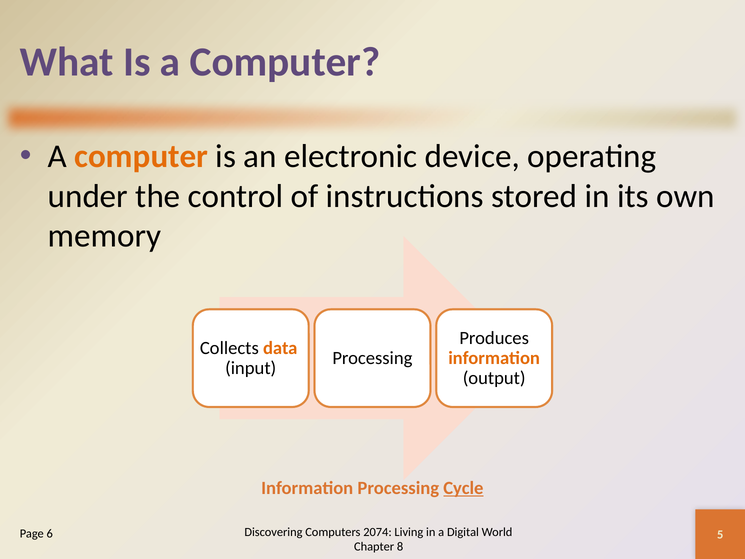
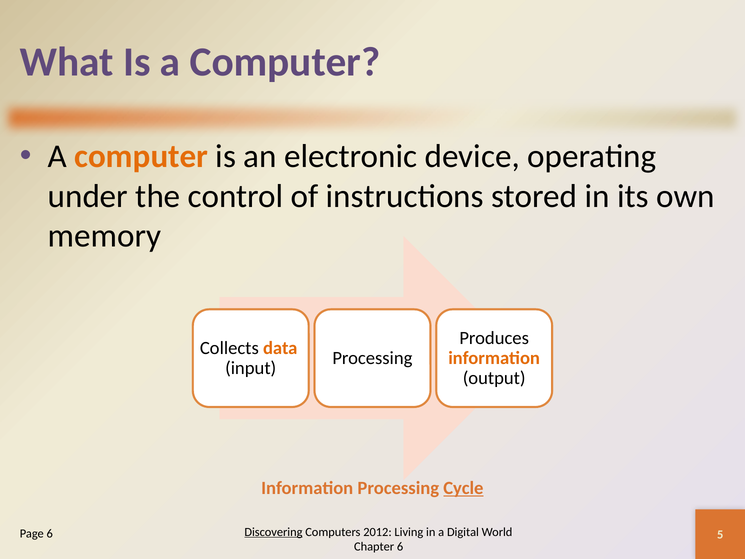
Discovering underline: none -> present
2074: 2074 -> 2012
Chapter 8: 8 -> 6
